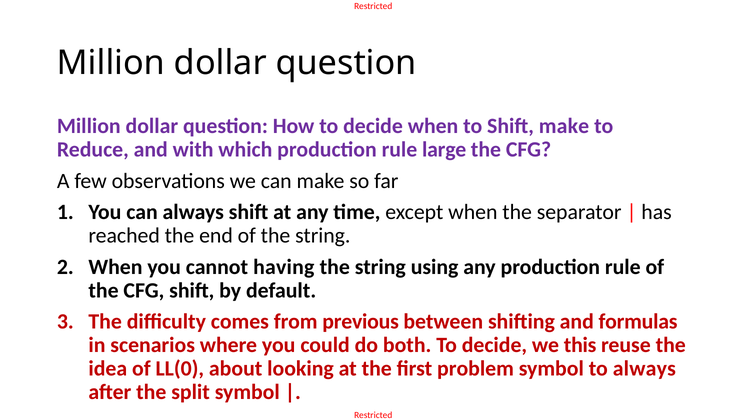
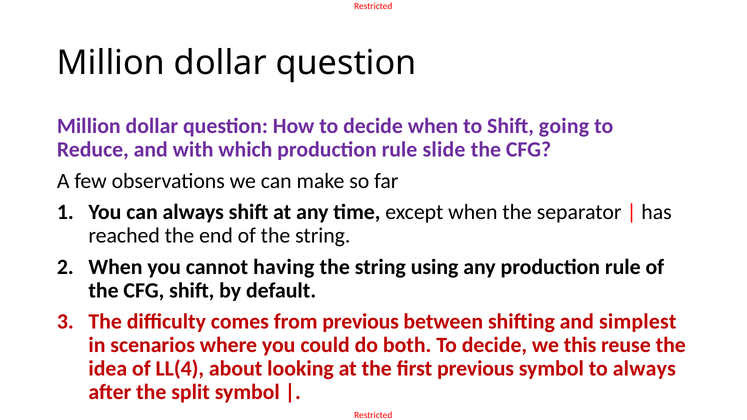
Shift make: make -> going
large: large -> slide
formulas: formulas -> simplest
LL(0: LL(0 -> LL(4
first problem: problem -> previous
